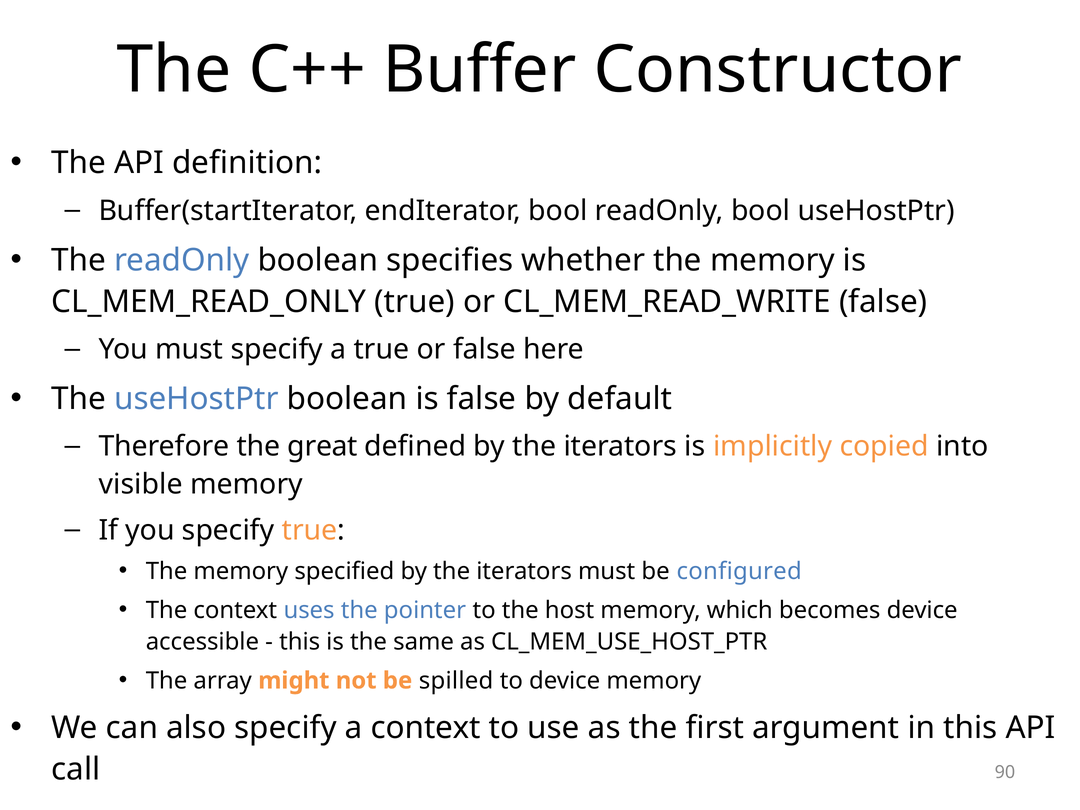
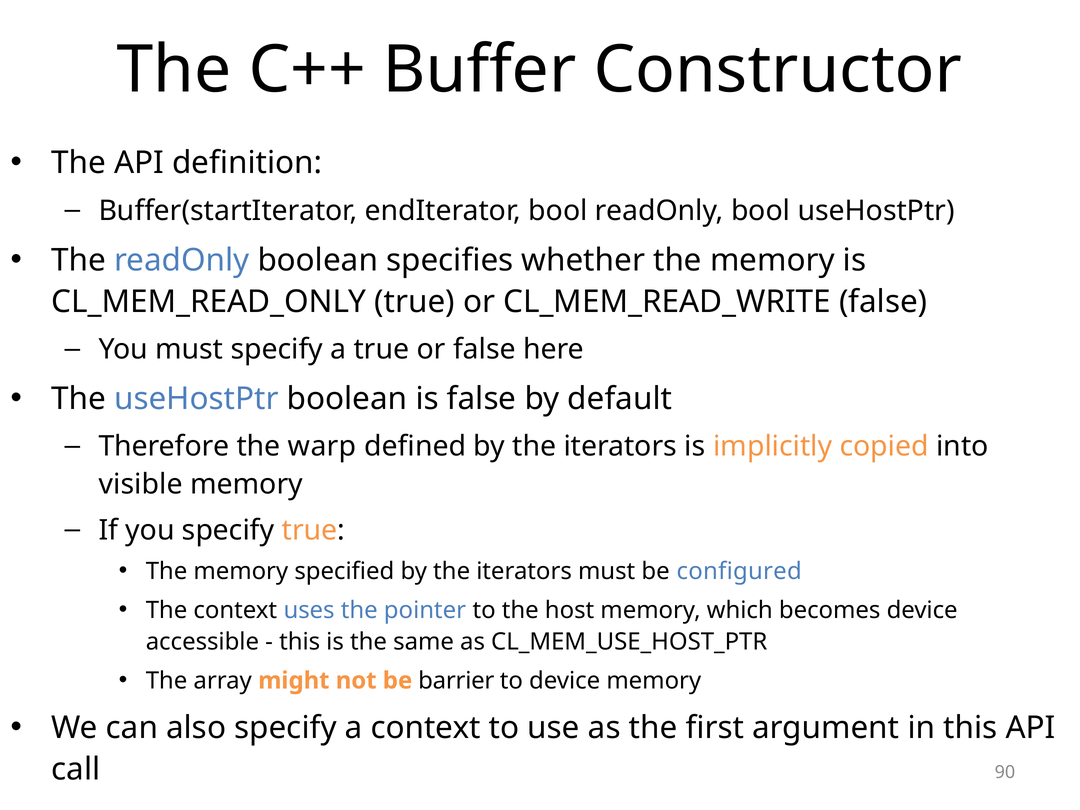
great: great -> warp
spilled: spilled -> barrier
